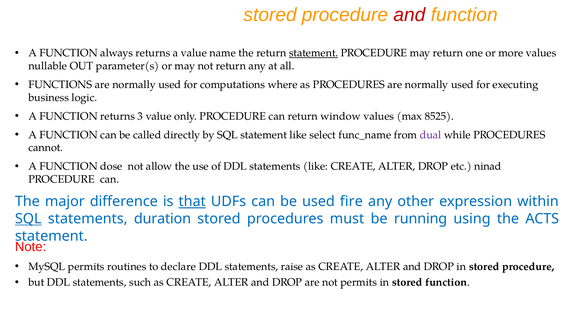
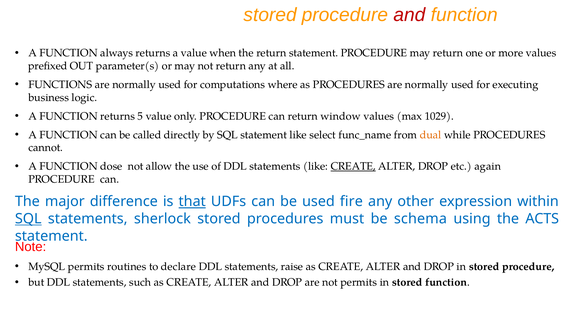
name: name -> when
statement at (314, 53) underline: present -> none
nullable: nullable -> prefixed
3: 3 -> 5
8525: 8525 -> 1029
dual colour: purple -> orange
CREATE at (353, 166) underline: none -> present
ninad: ninad -> again
duration: duration -> sherlock
running: running -> schema
